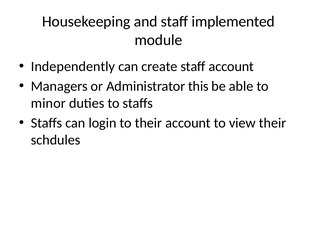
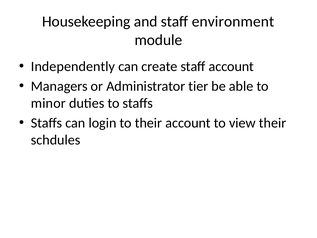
implemented: implemented -> environment
this: this -> tier
